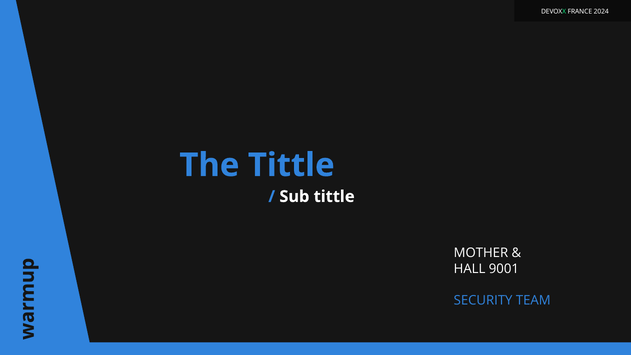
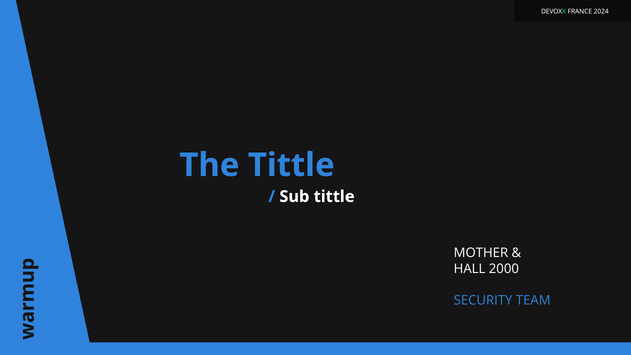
9001: 9001 -> 2000
